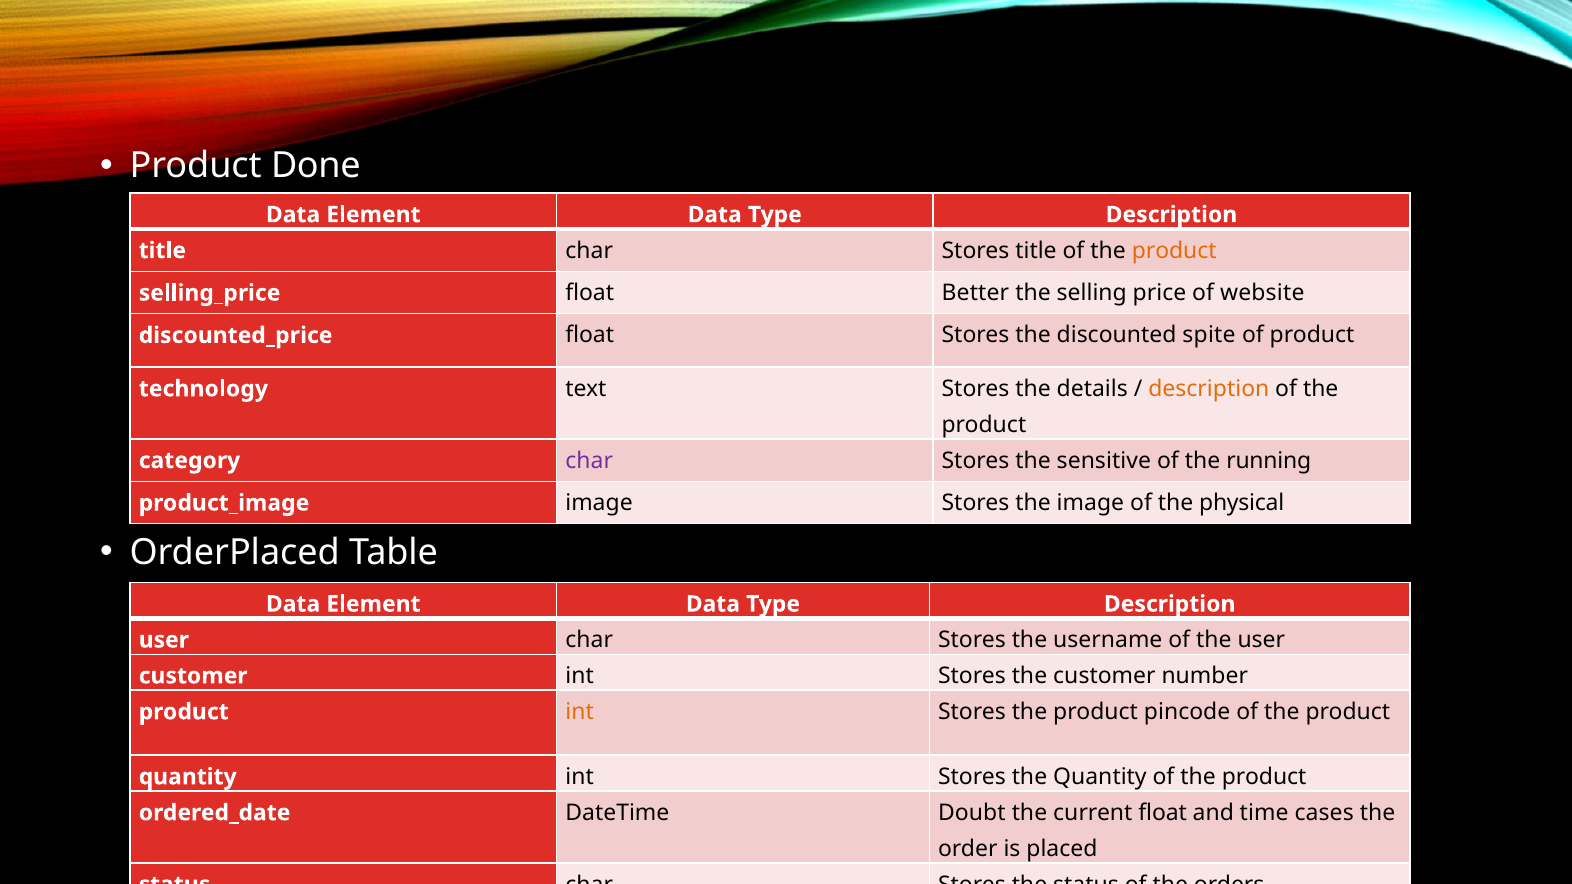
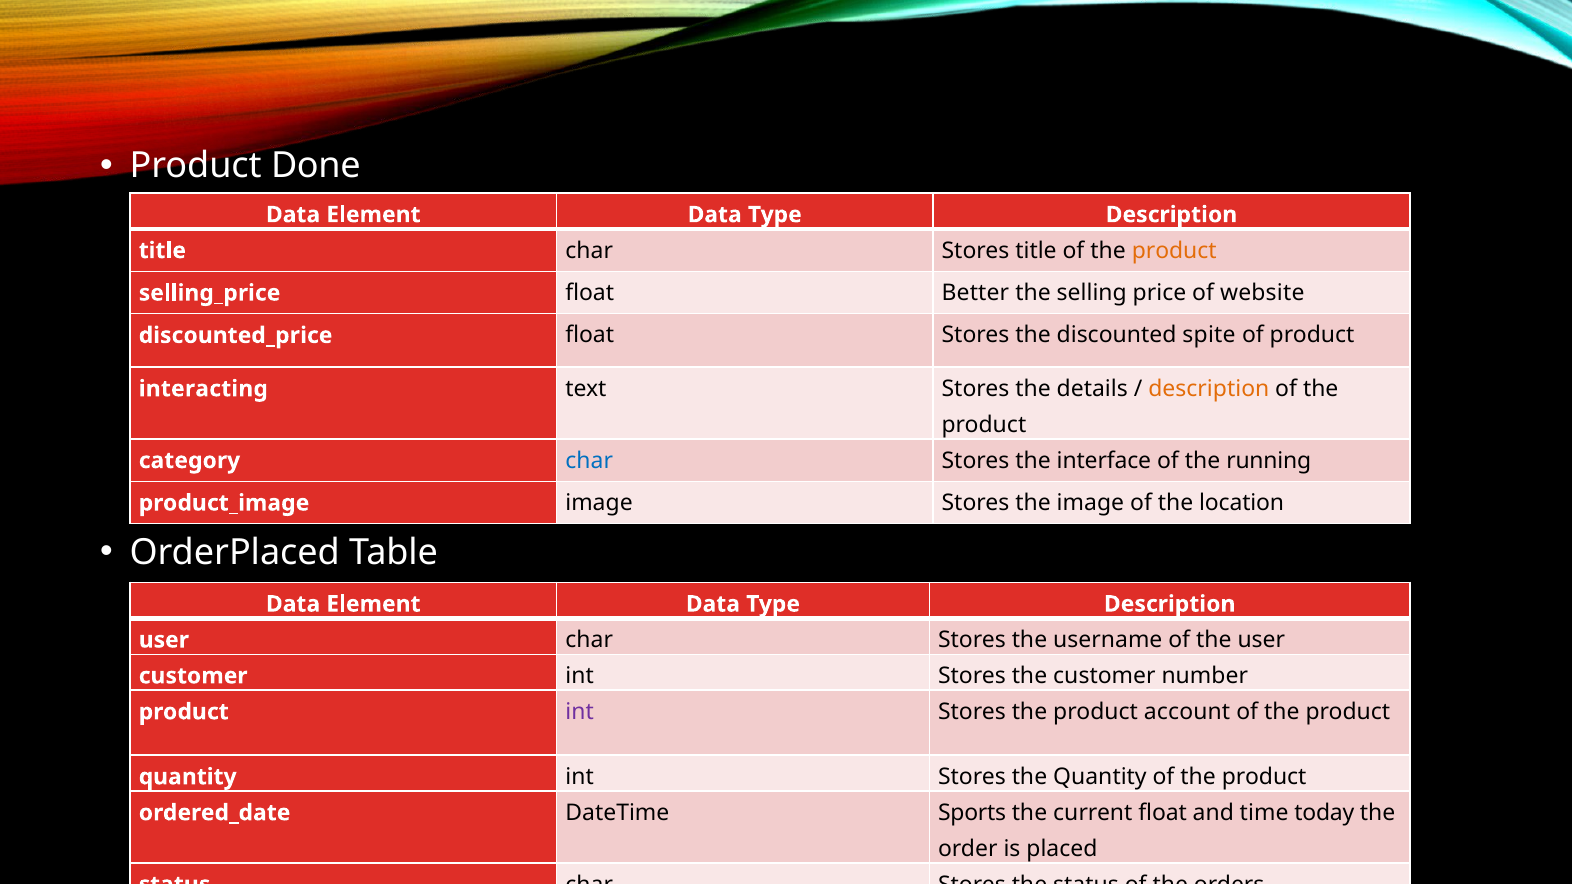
technology: technology -> interacting
char at (589, 461) colour: purple -> blue
sensitive: sensitive -> interface
physical: physical -> location
int at (580, 712) colour: orange -> purple
pincode: pincode -> account
Doubt: Doubt -> Sports
cases: cases -> today
